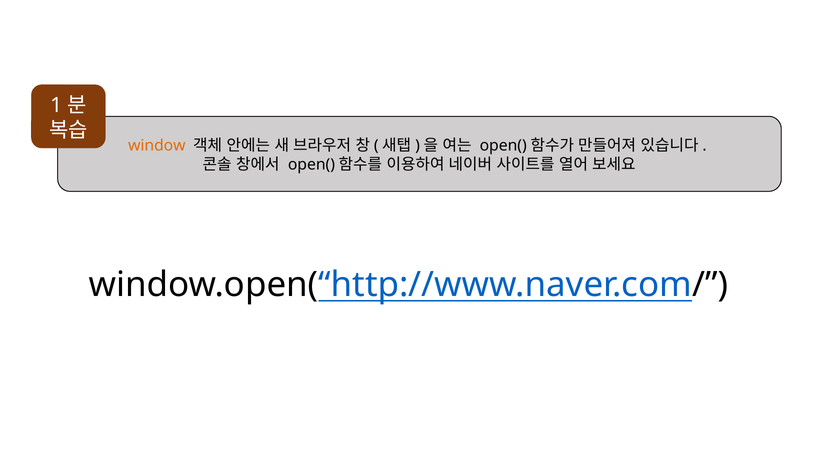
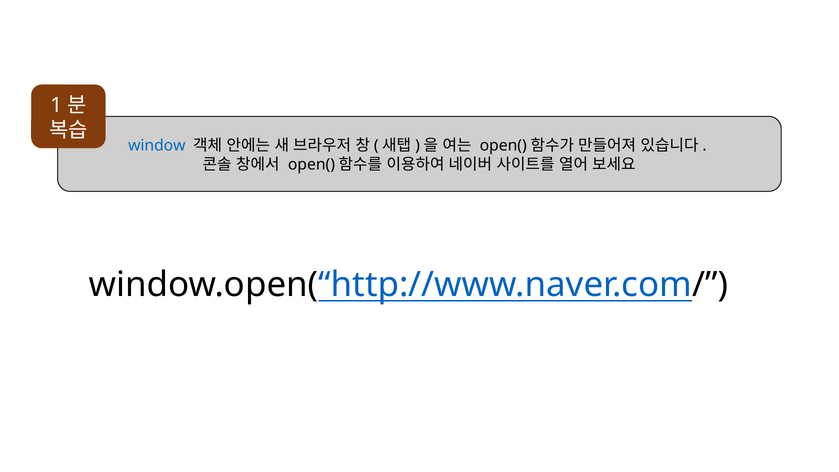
window colour: orange -> blue
